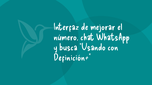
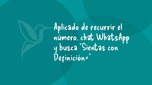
Interfaz: Interfaz -> Aplicado
mejorar: mejorar -> recurrir
Usando: Usando -> Sientas
